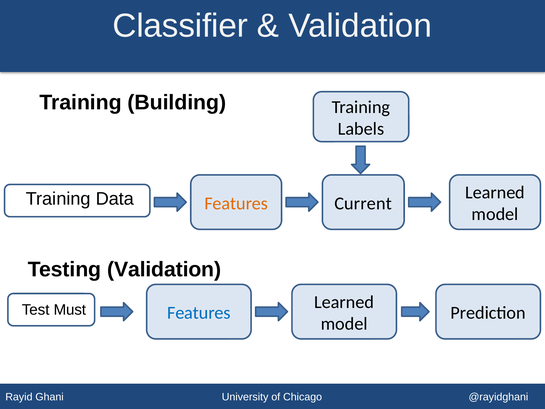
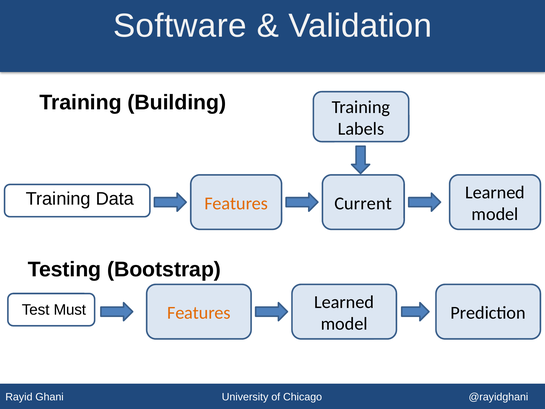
Classifier: Classifier -> Software
Testing Validation: Validation -> Bootstrap
Features at (199, 313) colour: blue -> orange
